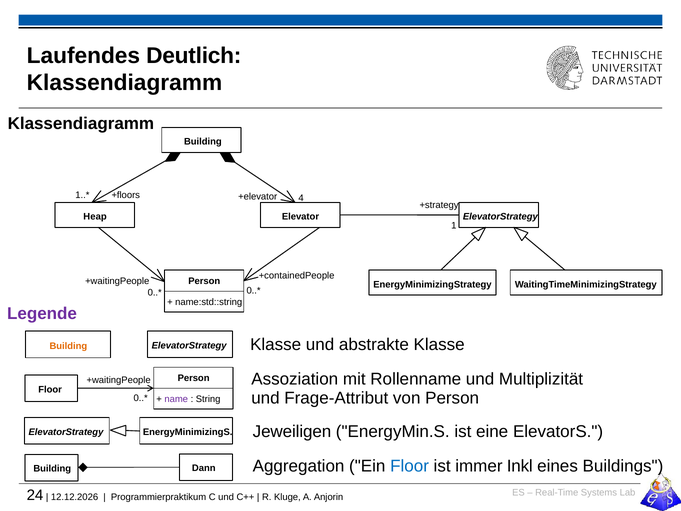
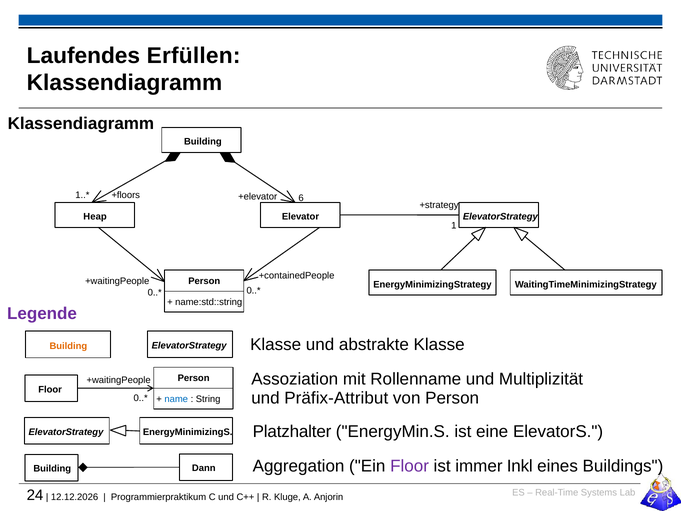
Deutlich: Deutlich -> Erfüllen
4: 4 -> 6
Frage-Attribut: Frage-Attribut -> Präfix-Attribut
name colour: purple -> blue
Jeweiligen: Jeweiligen -> Platzhalter
Floor at (410, 466) colour: blue -> purple
